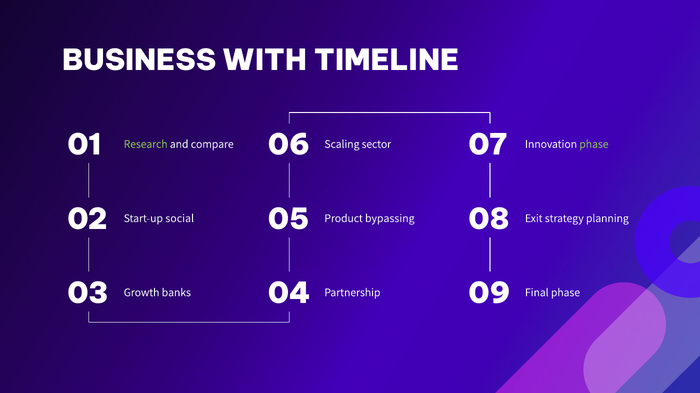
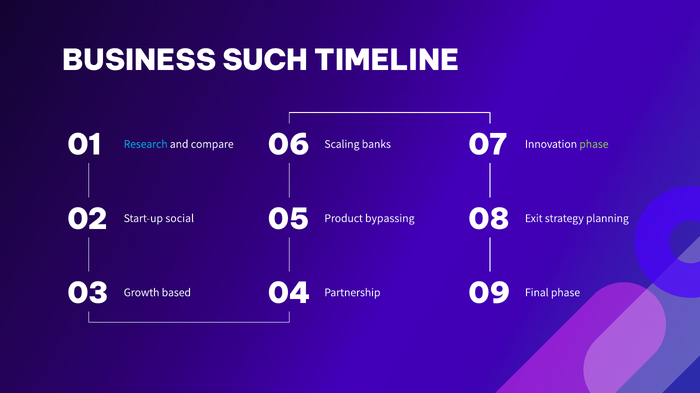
WITH: WITH -> SUCH
Research colour: light green -> light blue
sector: sector -> banks
banks: banks -> based
